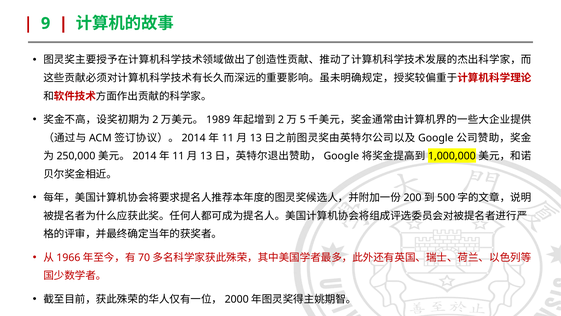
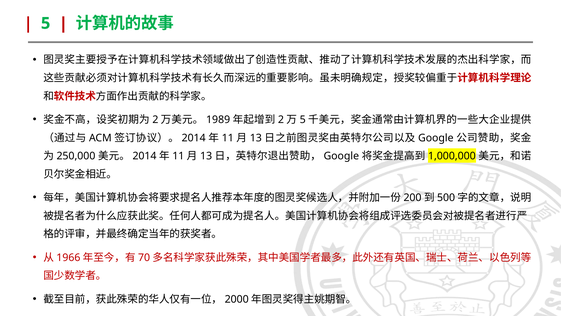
9: 9 -> 5
